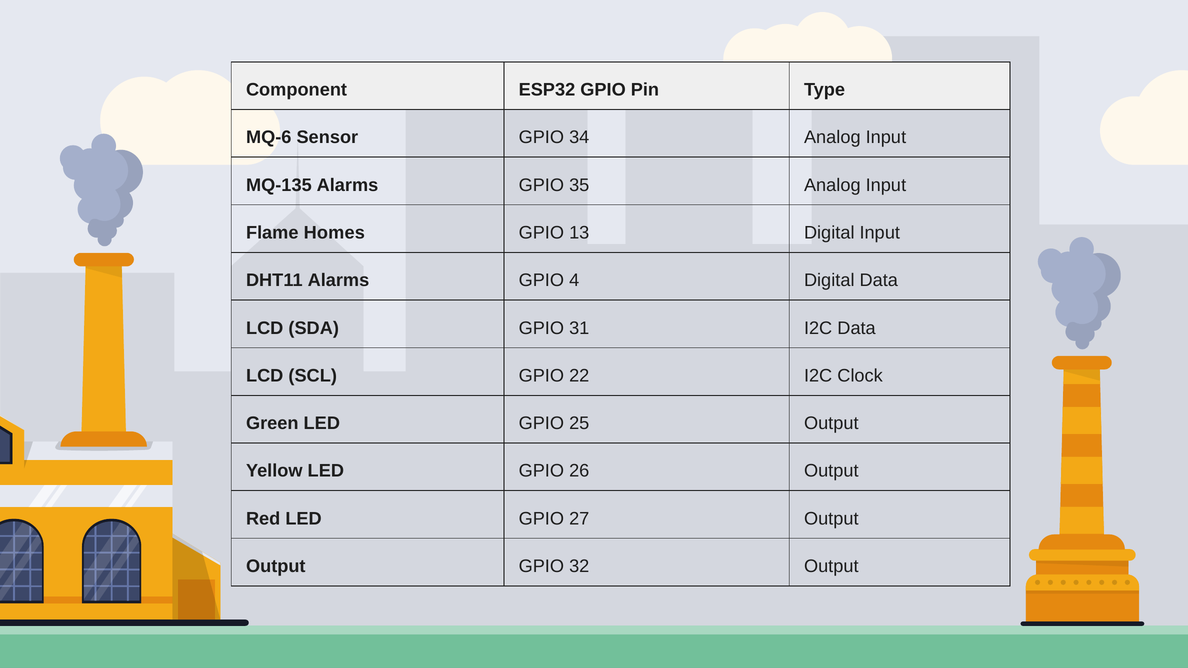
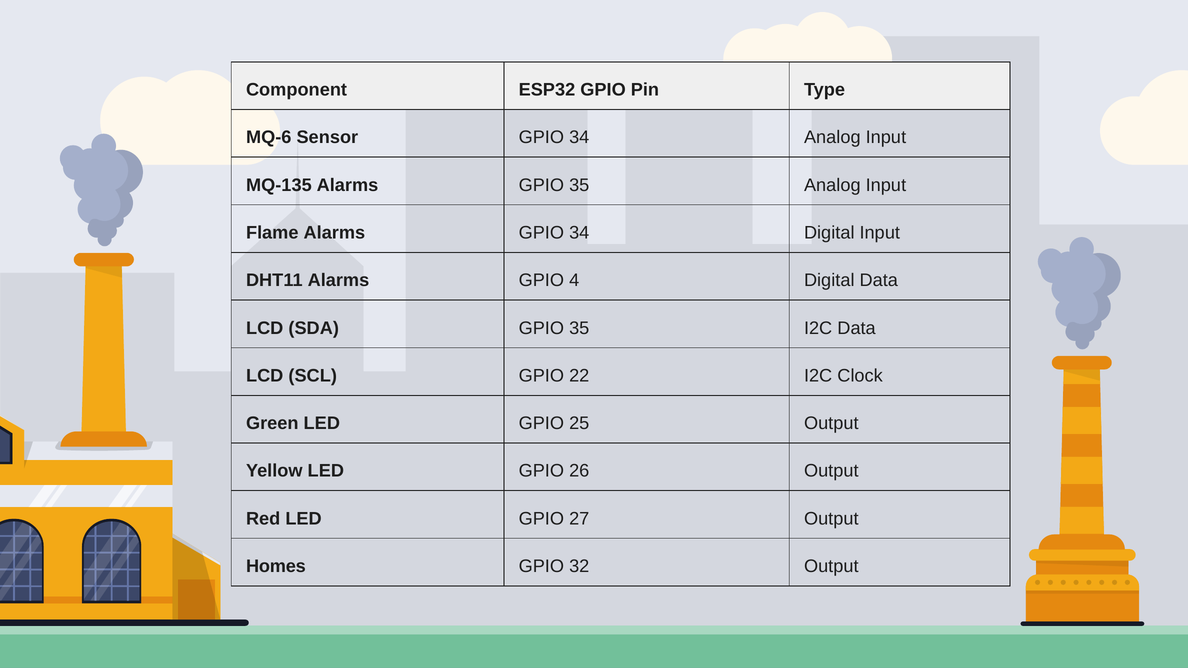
Flame Homes: Homes -> Alarms
13 at (579, 233): 13 -> 34
SDA GPIO 31: 31 -> 35
Output at (276, 566): Output -> Homes
